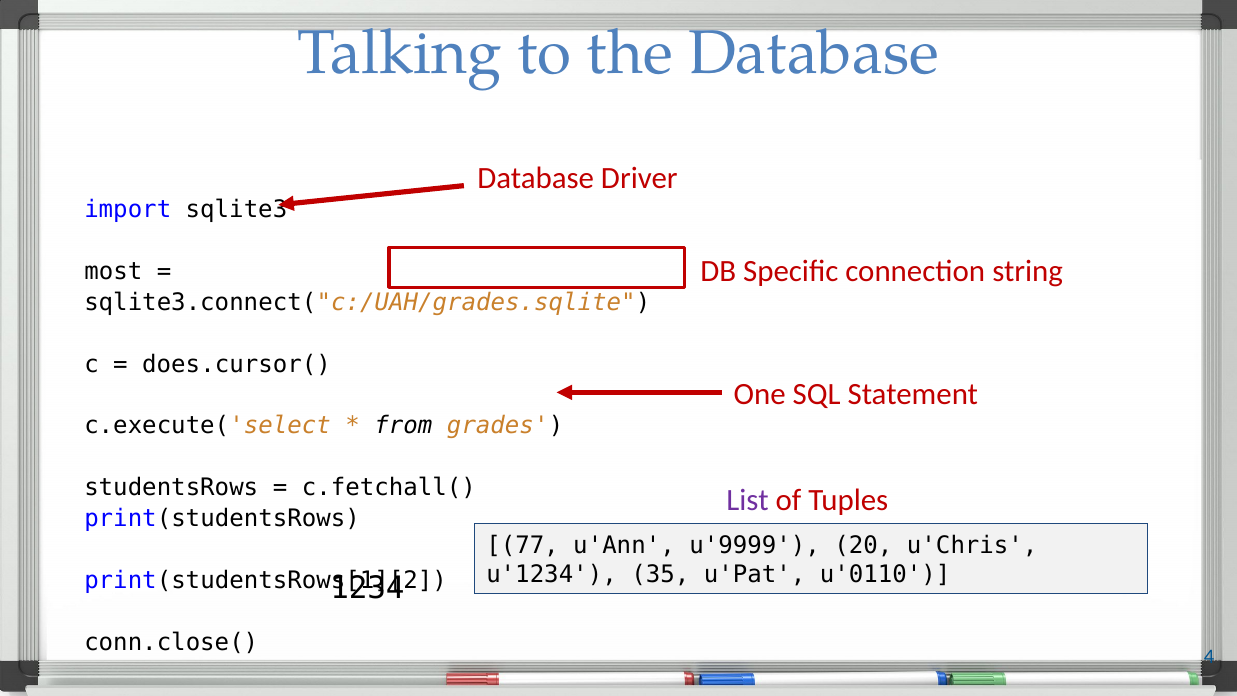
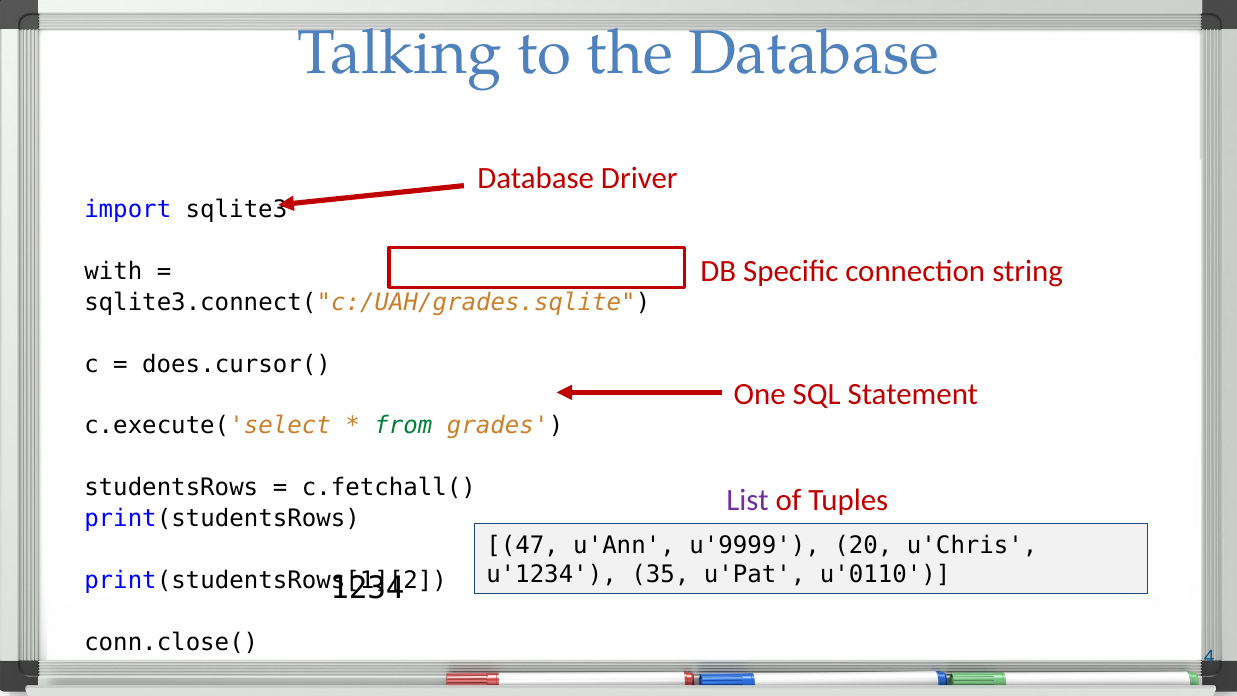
most: most -> with
from colour: black -> green
77: 77 -> 47
